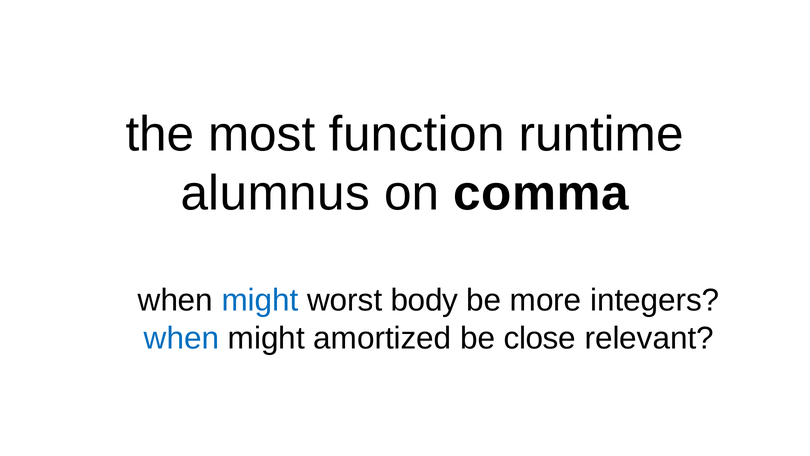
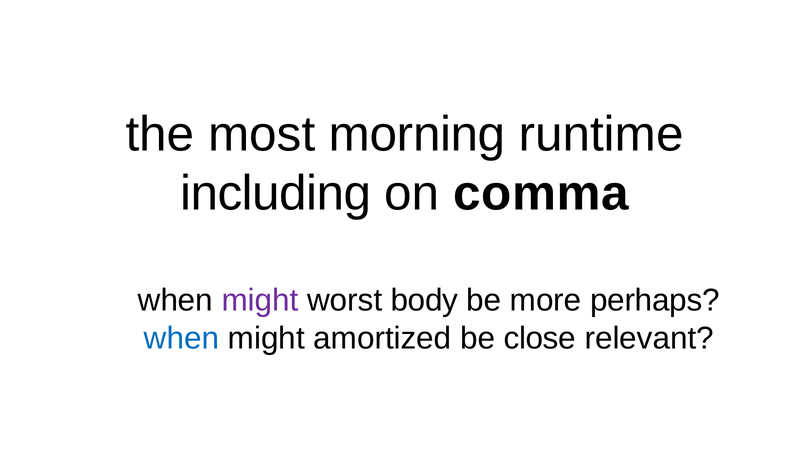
function: function -> morning
alumnus: alumnus -> including
might at (260, 300) colour: blue -> purple
integers: integers -> perhaps
